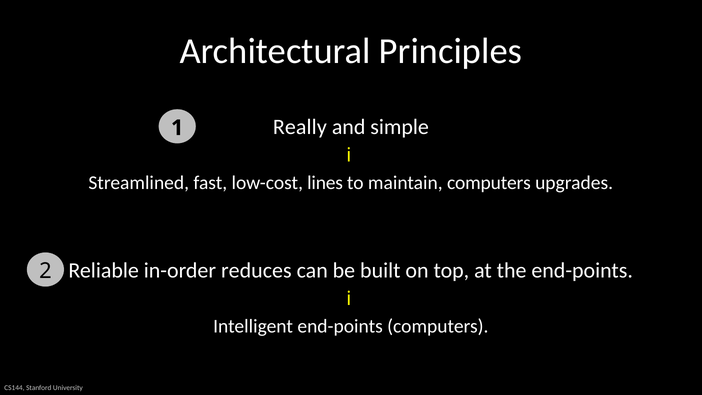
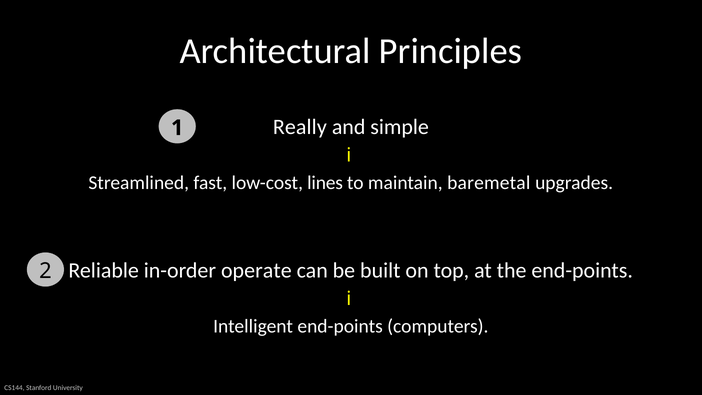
maintain computers: computers -> baremetal
reduces: reduces -> operate
